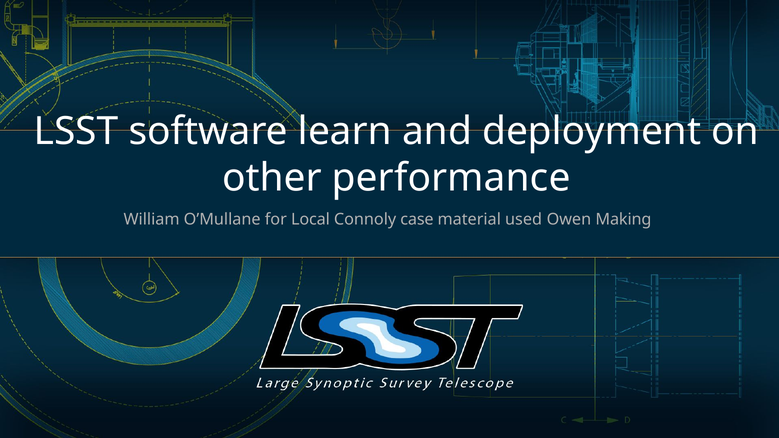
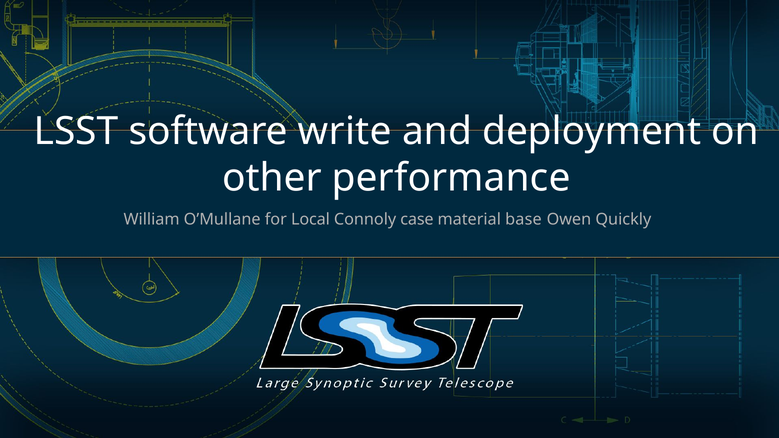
learn: learn -> write
used: used -> base
Making: Making -> Quickly
